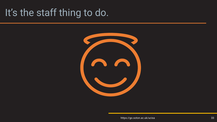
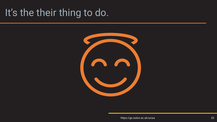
staff: staff -> their
